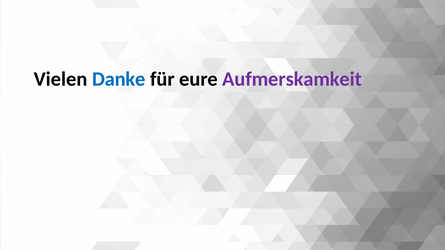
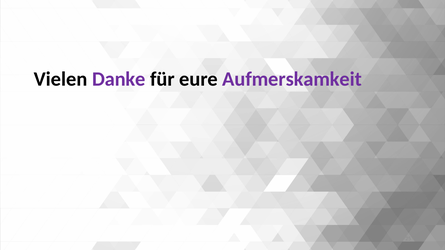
Danke colour: blue -> purple
